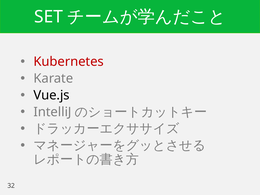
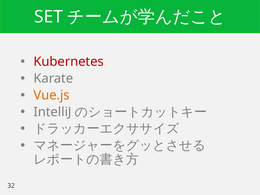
Vue.js colour: black -> orange
